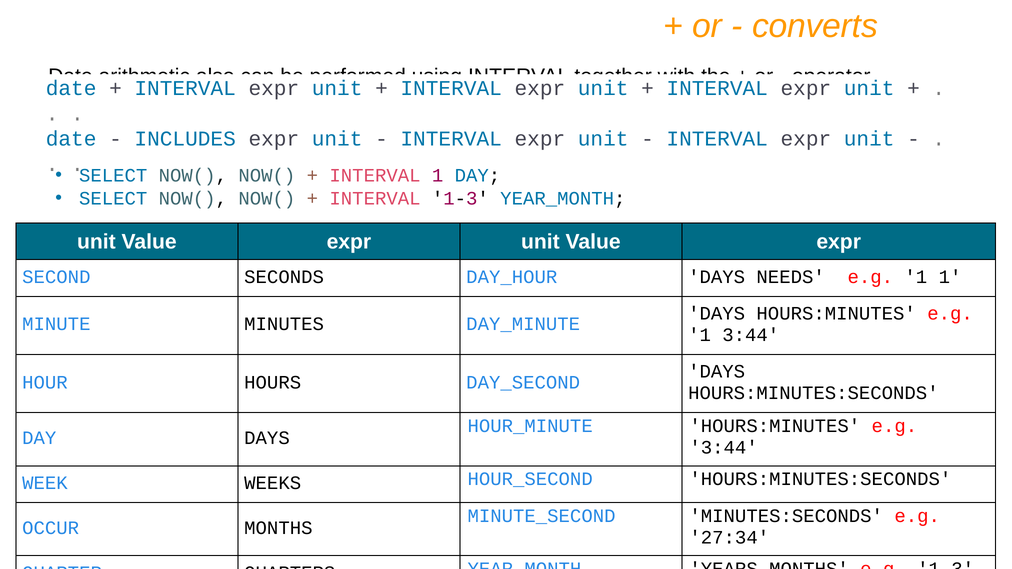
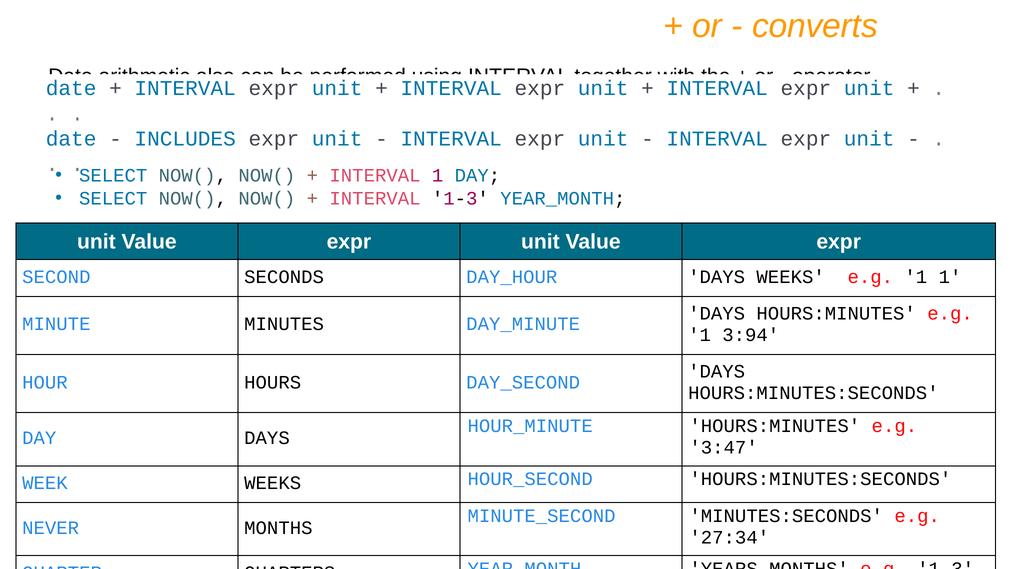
DAYS NEEDS: NEEDS -> WEEKS
1 3:44: 3:44 -> 3:94
3:44 at (724, 448): 3:44 -> 3:47
OCCUR: OCCUR -> NEVER
